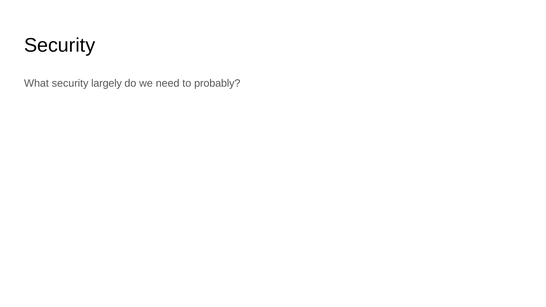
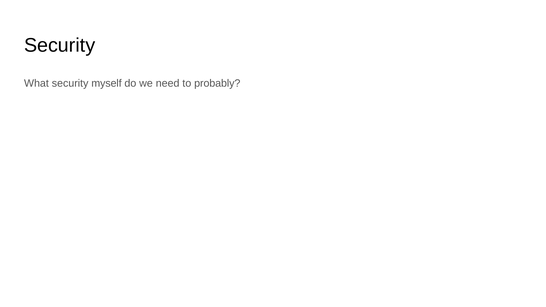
largely: largely -> myself
